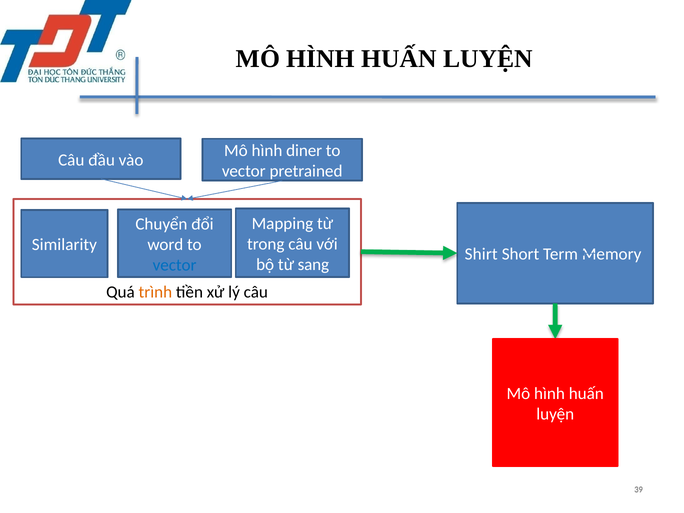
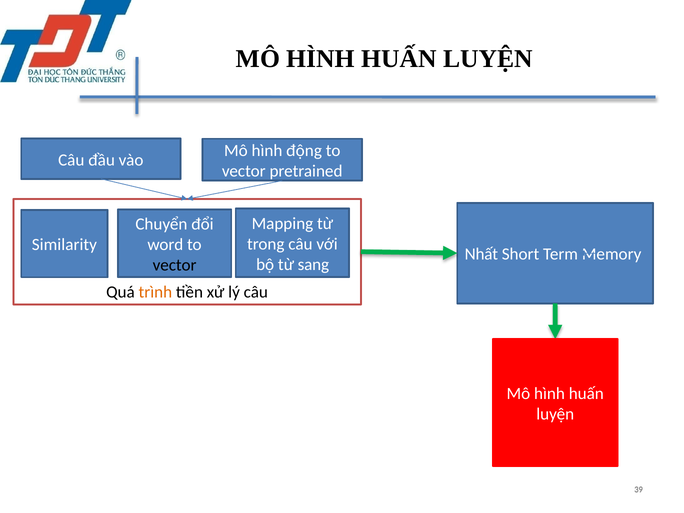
diner: diner -> động
Shirt: Shirt -> Nhất
vector at (175, 265) colour: blue -> black
